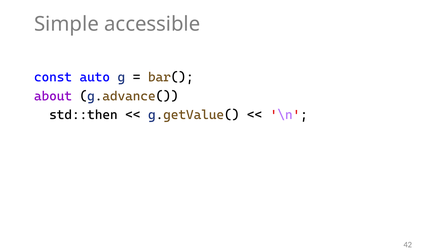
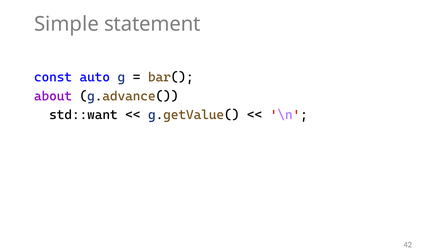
accessible: accessible -> statement
std::then: std::then -> std::want
